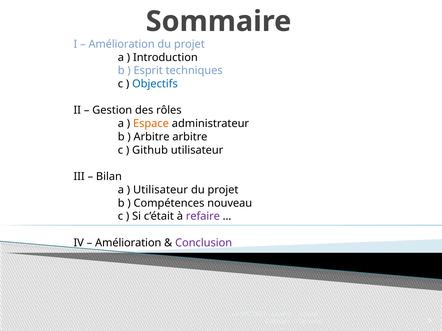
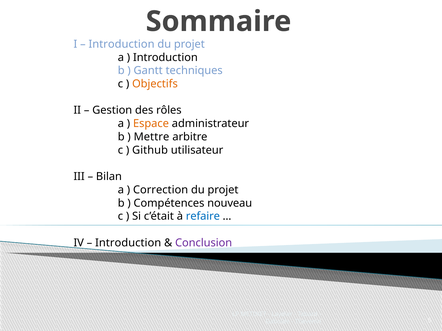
Amélioration at (122, 44): Amélioration -> Introduction
Esprit: Esprit -> Gantt
Objectifs colour: blue -> orange
Arbitre at (152, 137): Arbitre -> Mettre
Utilisateur at (161, 190): Utilisateur -> Correction
refaire colour: purple -> blue
Amélioration at (128, 243): Amélioration -> Introduction
